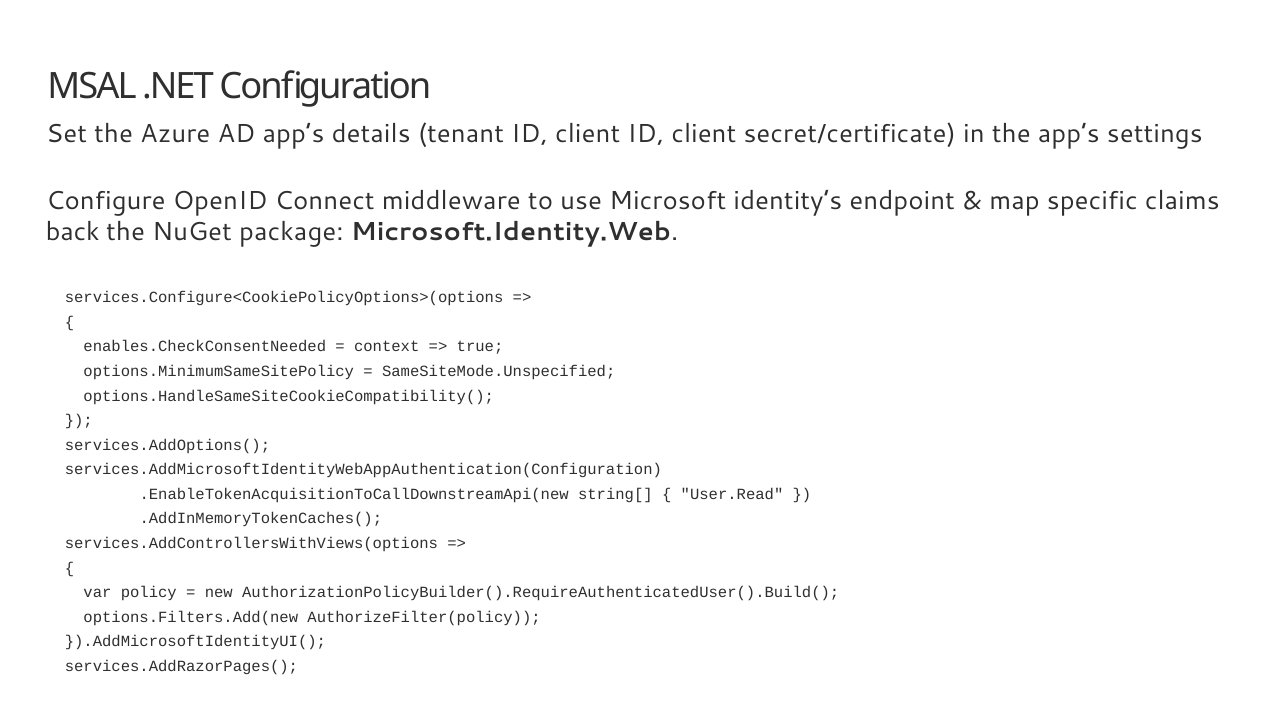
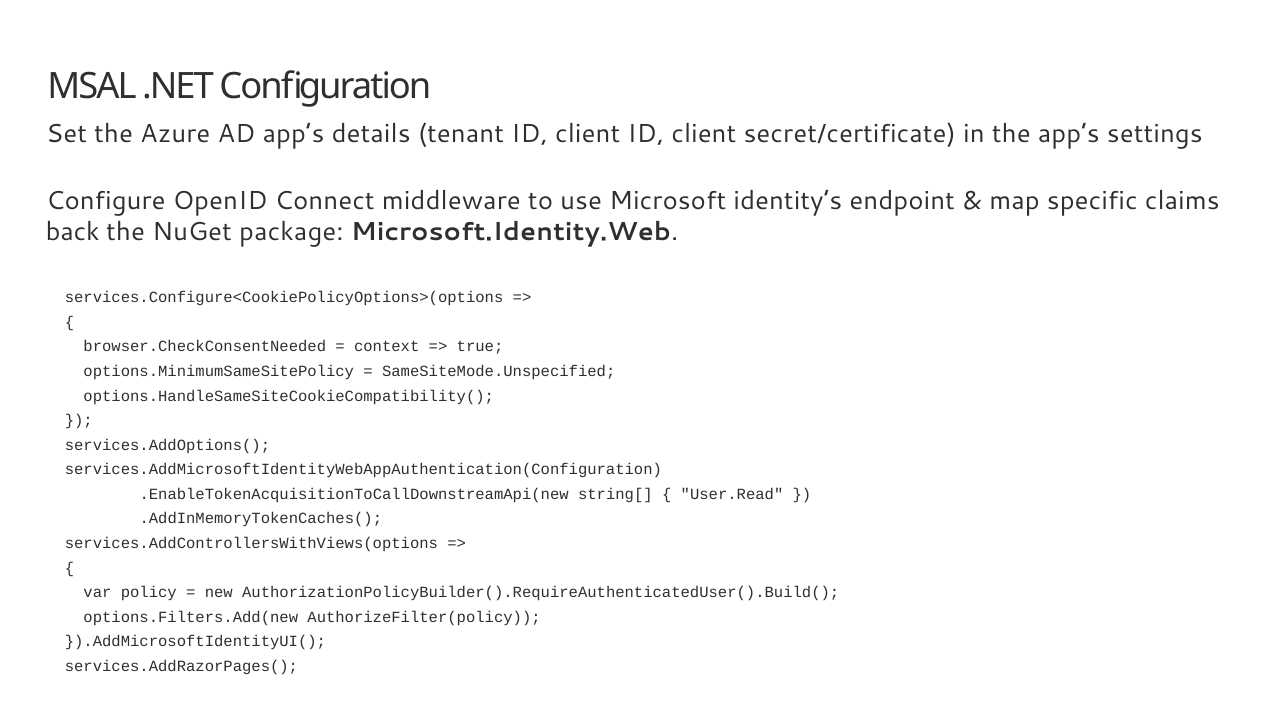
enables.CheckConsentNeeded: enables.CheckConsentNeeded -> browser.CheckConsentNeeded
